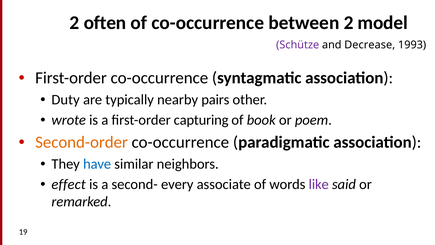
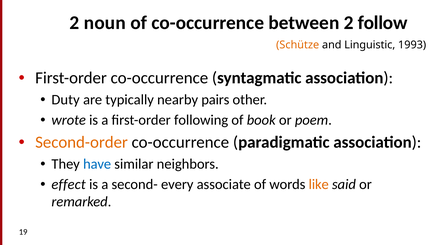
often: often -> noun
model: model -> follow
Schütze colour: purple -> orange
Decrease: Decrease -> Linguistic
capturing: capturing -> following
like colour: purple -> orange
